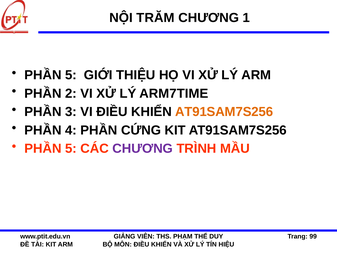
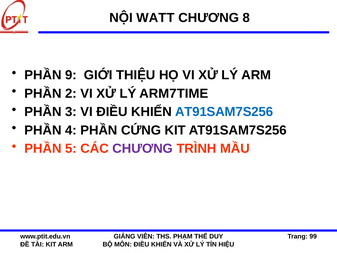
TRĂM: TRĂM -> WATT
1: 1 -> 8
5 at (71, 75): 5 -> 9
AT91SAM7S256 at (224, 112) colour: orange -> blue
